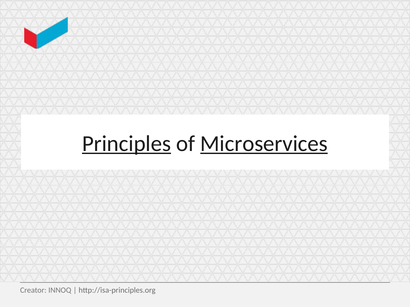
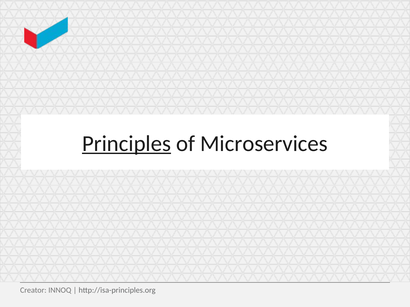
Microservices underline: present -> none
